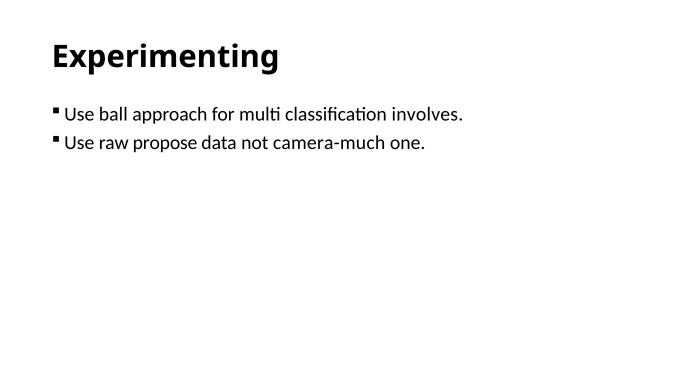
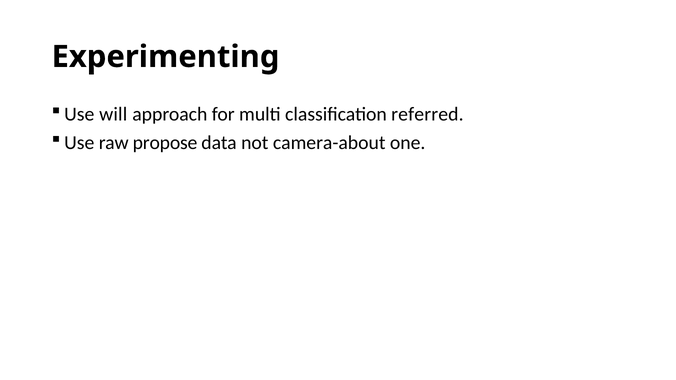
ball: ball -> will
involves: involves -> referred
camera-much: camera-much -> camera-about
